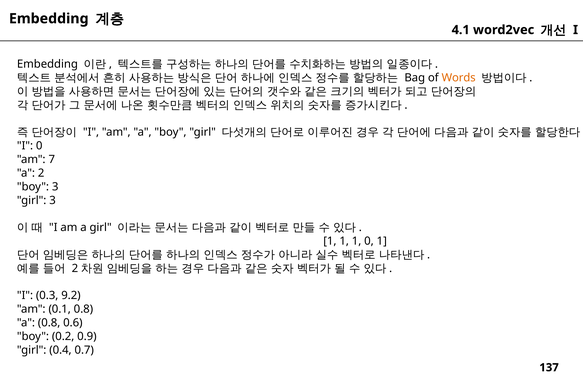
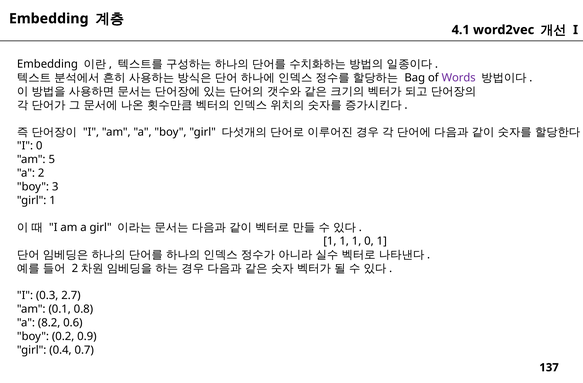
Words colour: orange -> purple
7: 7 -> 5
girl 3: 3 -> 1
9.2: 9.2 -> 2.7
a 0.8: 0.8 -> 8.2
